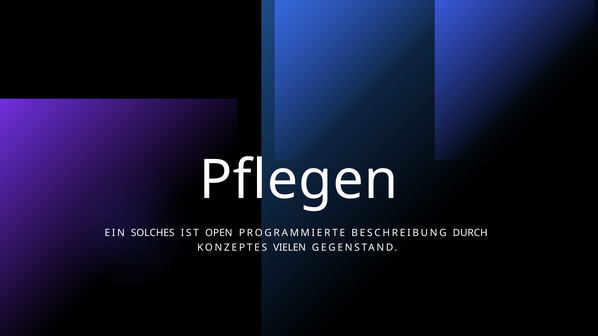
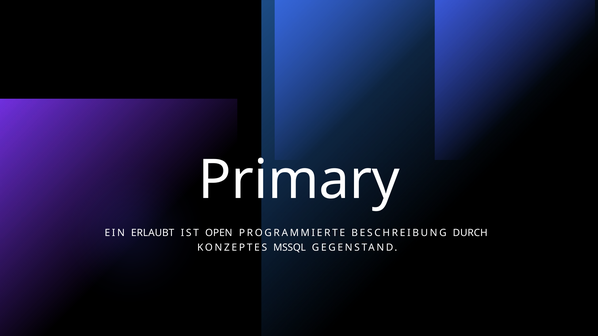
Pflegen: Pflegen -> Primary
SOLCHES: SOLCHES -> ERLAUBT
VIELEN: VIELEN -> MSSQL
